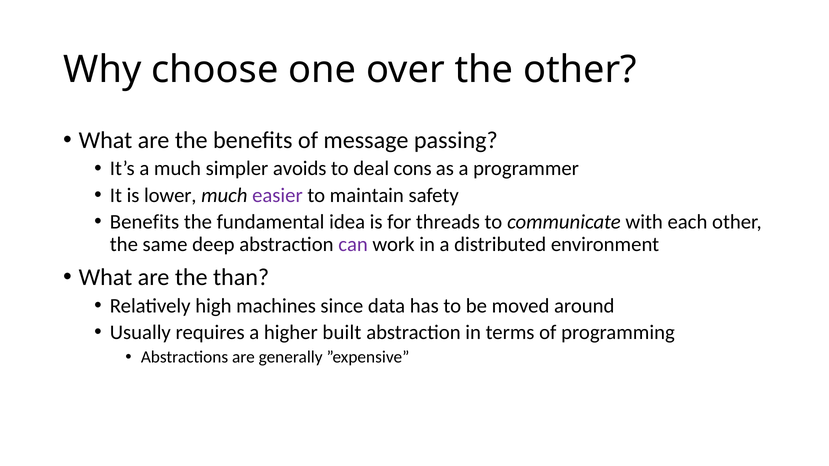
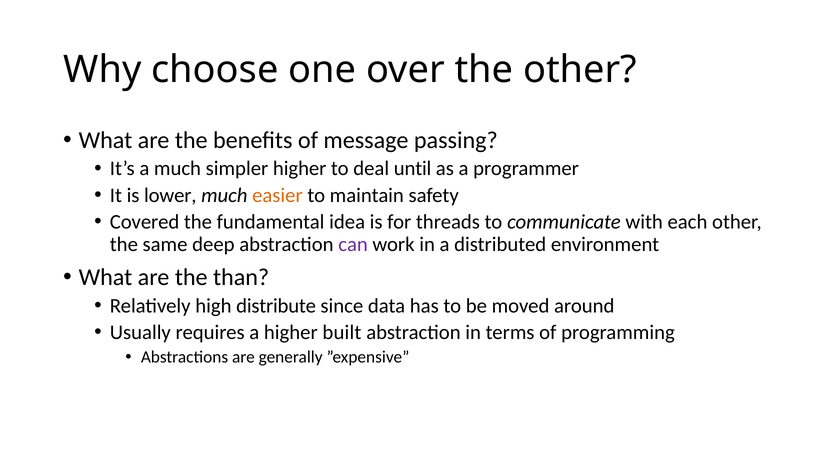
simpler avoids: avoids -> higher
cons: cons -> until
easier colour: purple -> orange
Benefits at (144, 222): Benefits -> Covered
machines: machines -> distribute
